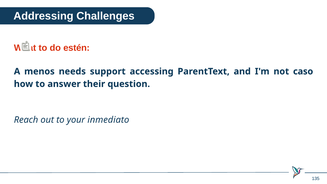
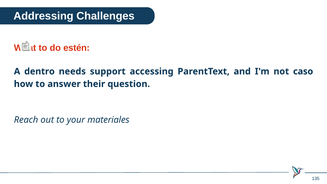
menos: menos -> dentro
inmediato: inmediato -> materiales
